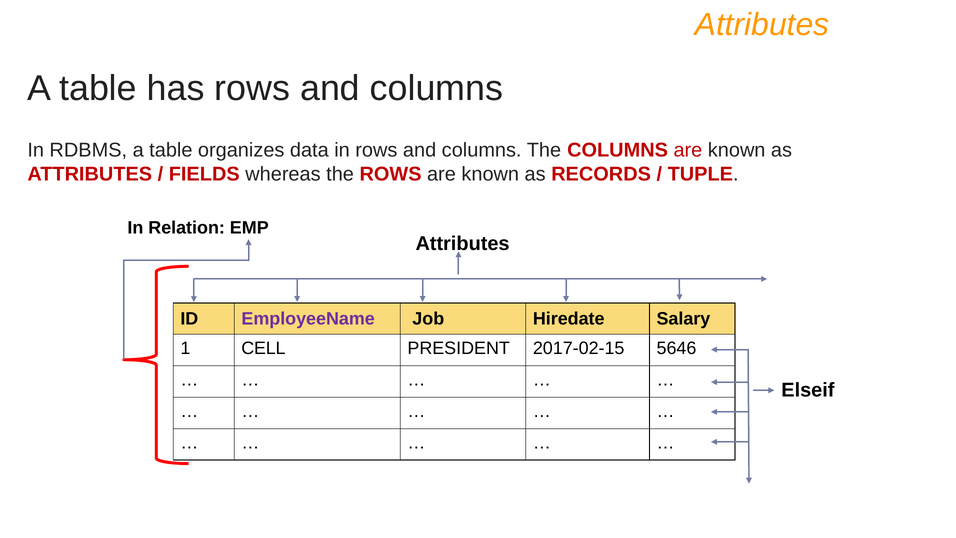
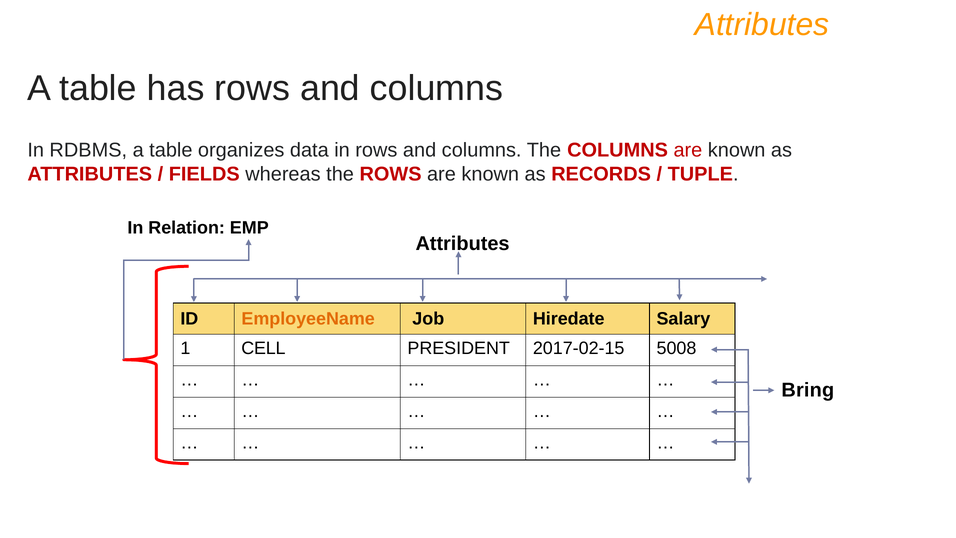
EmployeeName colour: purple -> orange
5646: 5646 -> 5008
Elseif: Elseif -> Bring
